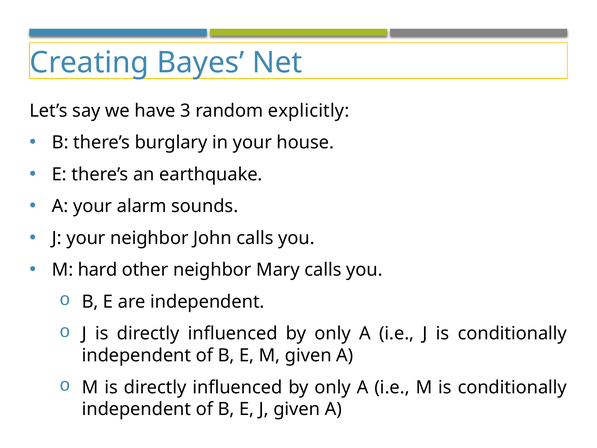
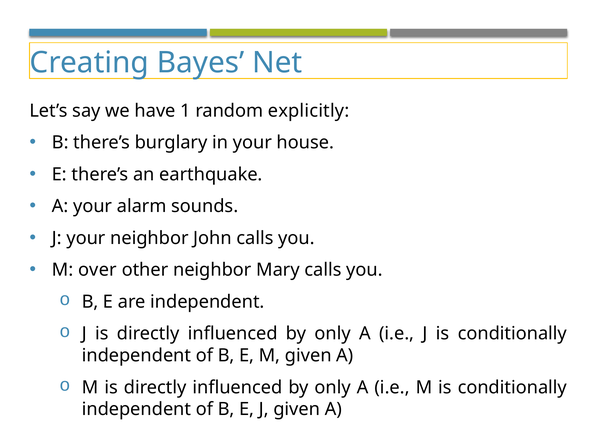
3: 3 -> 1
hard: hard -> over
